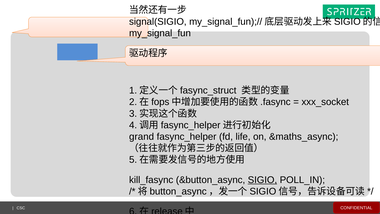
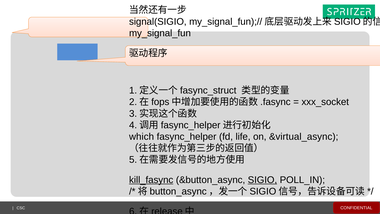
grand: grand -> which
&maths_async: &maths_async -> &virtual_async
kill_fasync underline: none -> present
